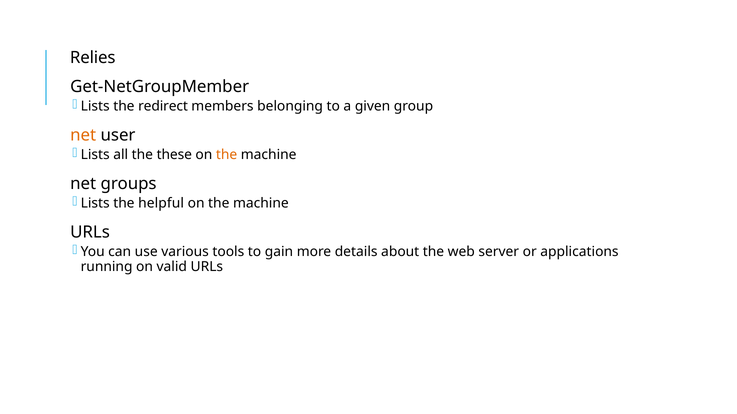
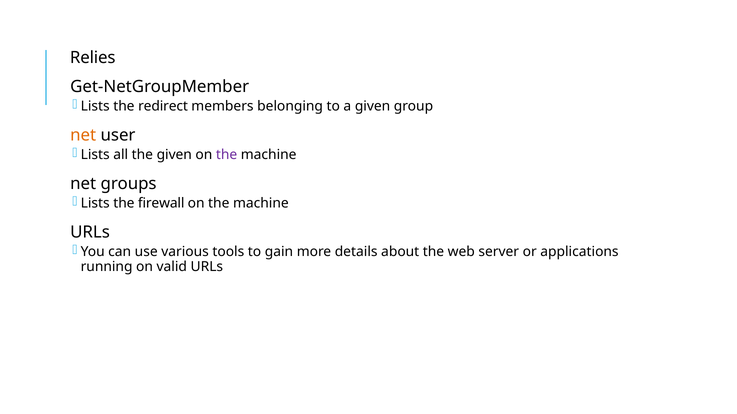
the these: these -> given
the at (227, 155) colour: orange -> purple
helpful: helpful -> firewall
